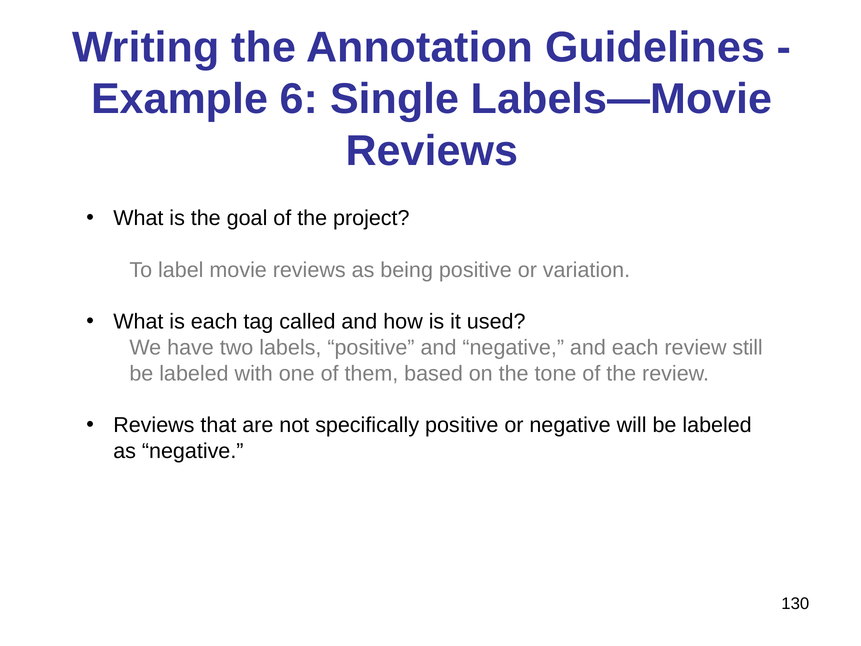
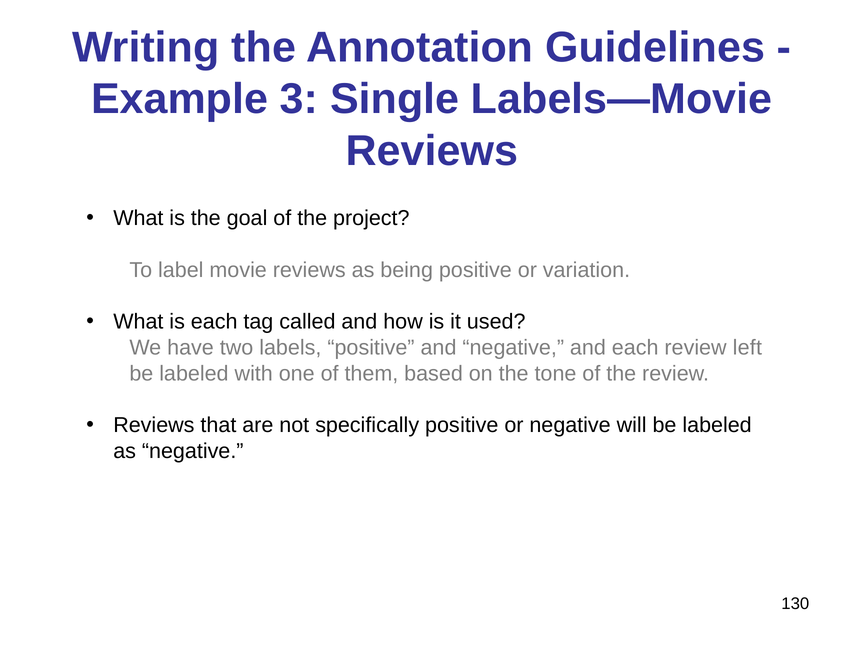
6: 6 -> 3
still: still -> left
